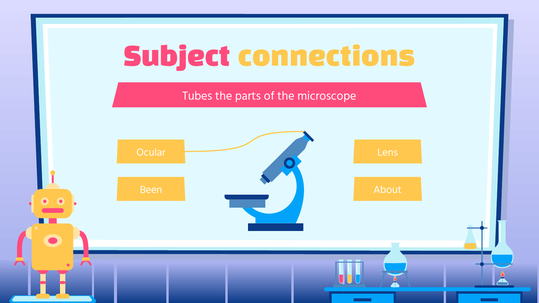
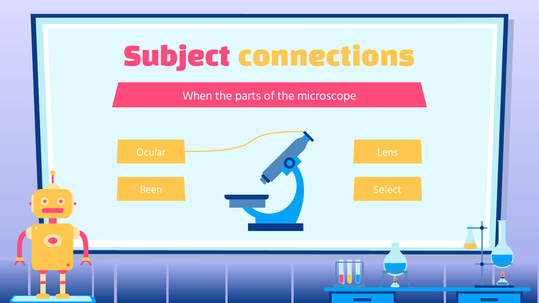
Tubes: Tubes -> When
About: About -> Select
